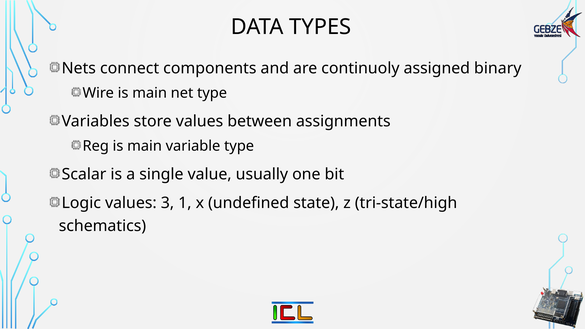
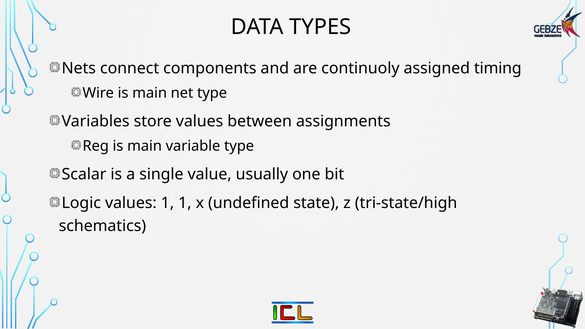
binary: binary -> timing
values 3: 3 -> 1
